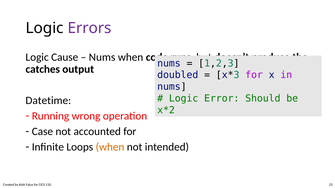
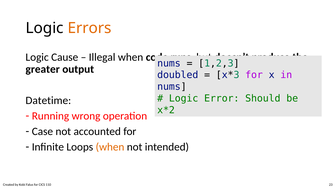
Errors colour: purple -> orange
Nums at (102, 57): Nums -> Illegal
catches: catches -> greater
